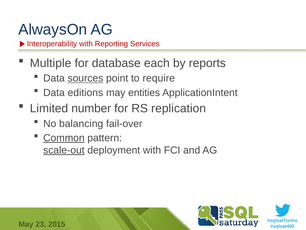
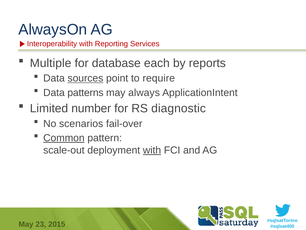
editions: editions -> patterns
entities: entities -> always
replication: replication -> diagnostic
balancing: balancing -> scenarios
scale-out underline: present -> none
with at (152, 150) underline: none -> present
